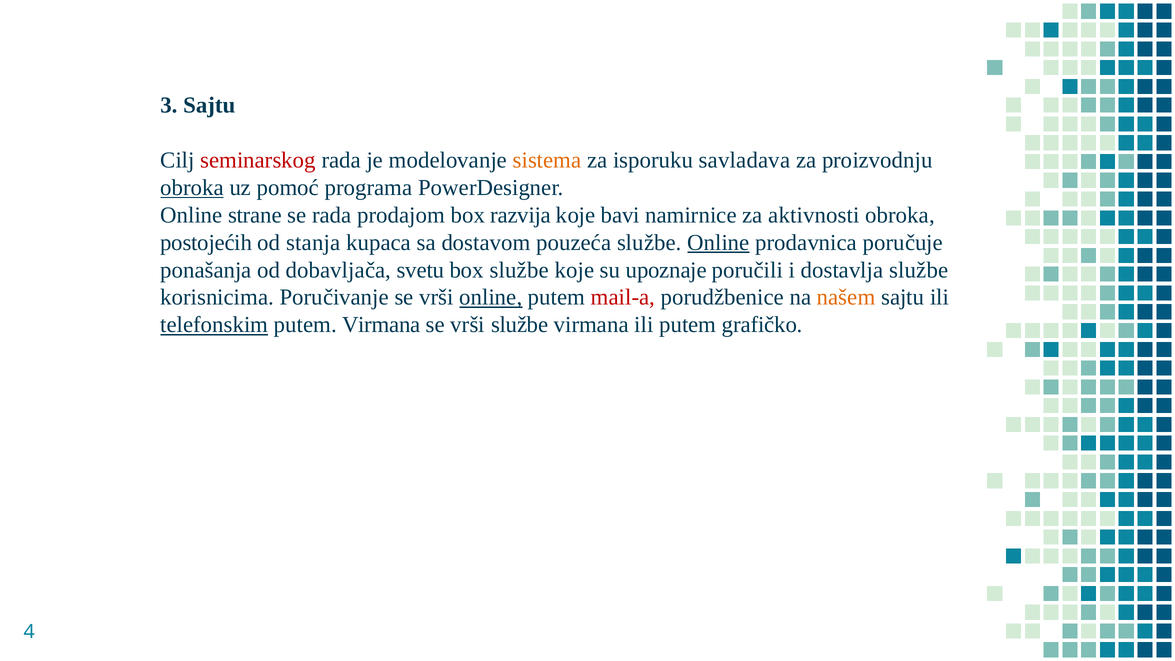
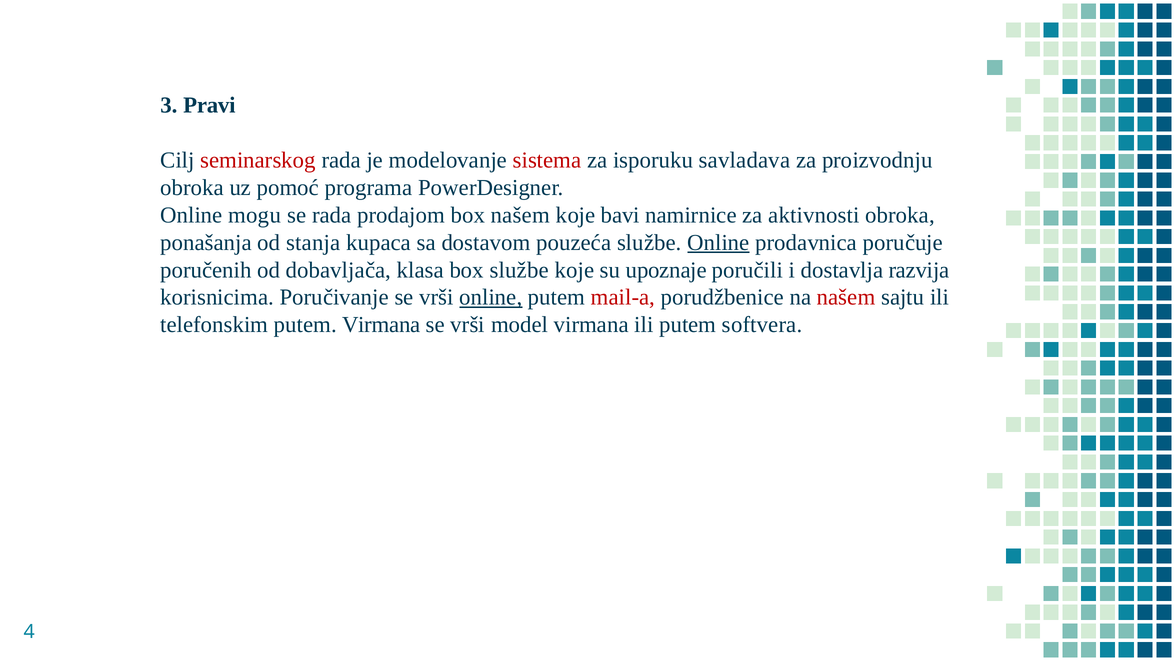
3 Sajtu: Sajtu -> Pravi
sistema colour: orange -> red
obroka at (192, 188) underline: present -> none
strane: strane -> mogu
box razvija: razvija -> našem
postojećih: postojećih -> ponašanja
ponašanja: ponašanja -> poručenih
svetu: svetu -> klasa
dostavlja službe: službe -> razvija
našem at (846, 297) colour: orange -> red
telefonskim underline: present -> none
vrši službe: službe -> model
grafičko: grafičko -> softvera
